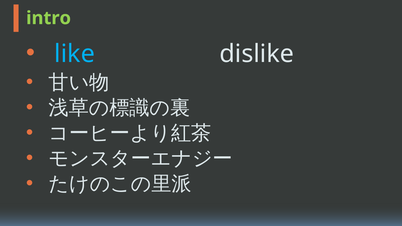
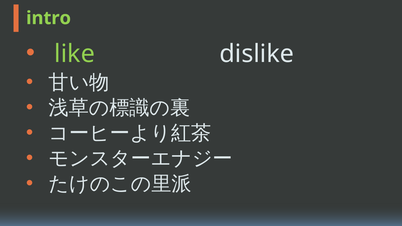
like colour: light blue -> light green
